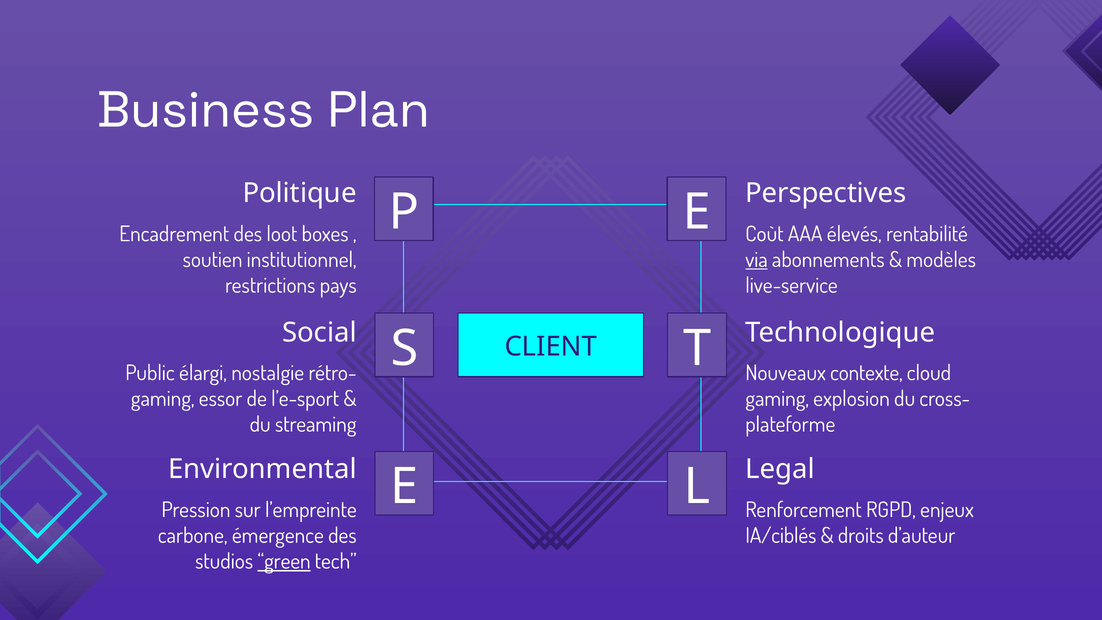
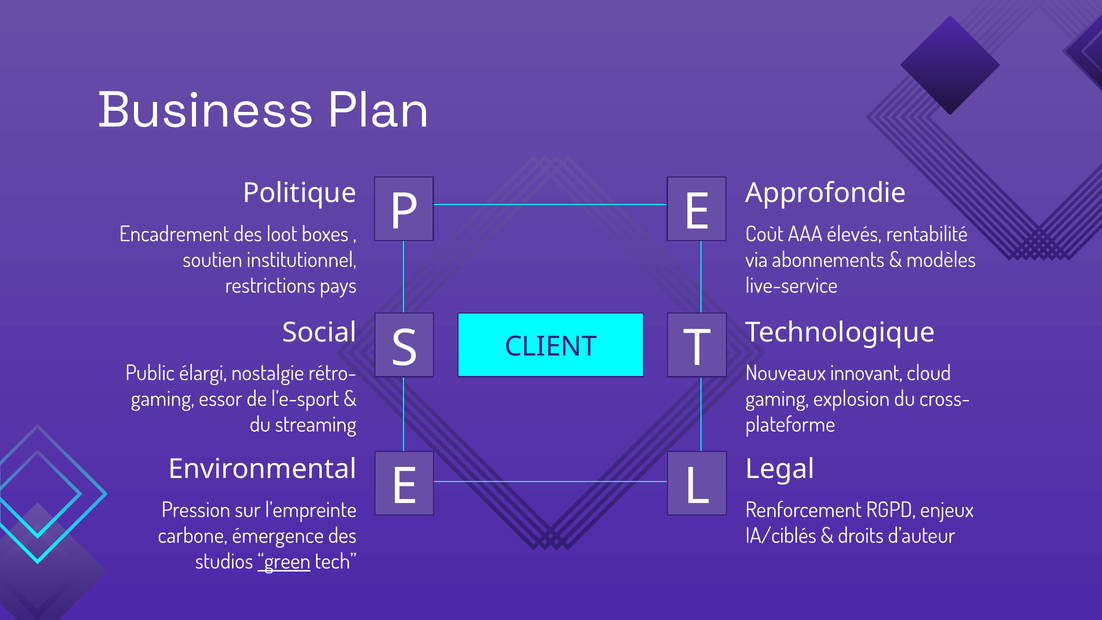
Perspectives: Perspectives -> Approfondie
via underline: present -> none
contexte: contexte -> innovant
